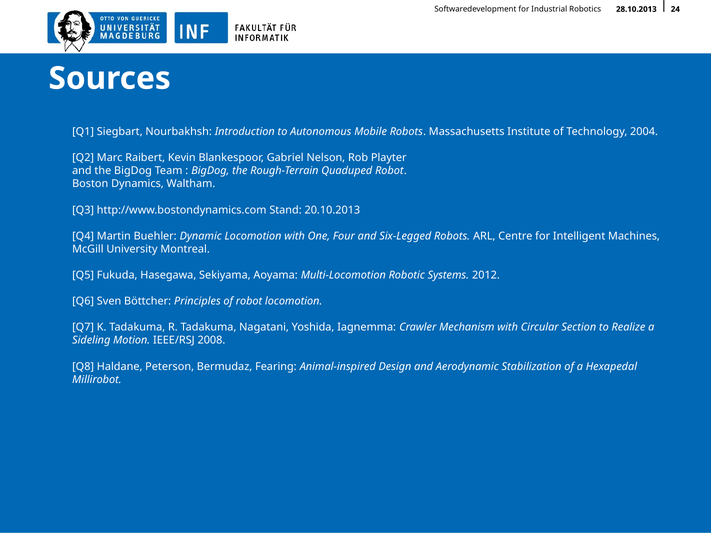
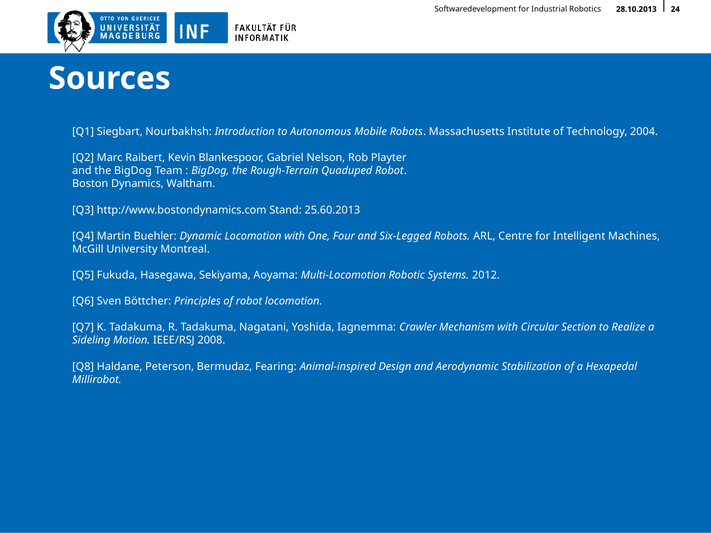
20.10.2013: 20.10.2013 -> 25.60.2013
